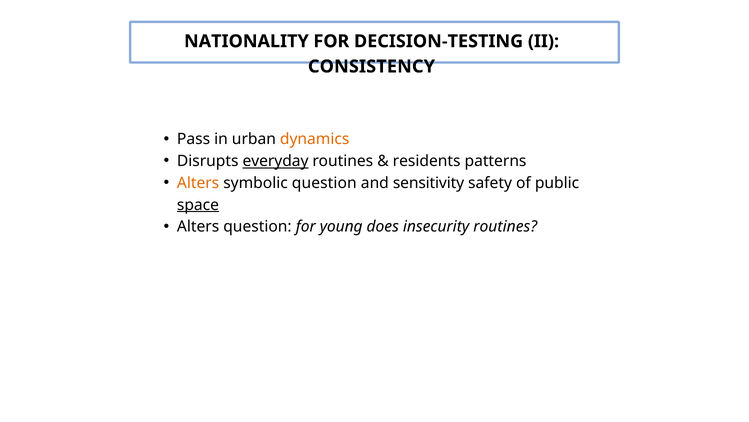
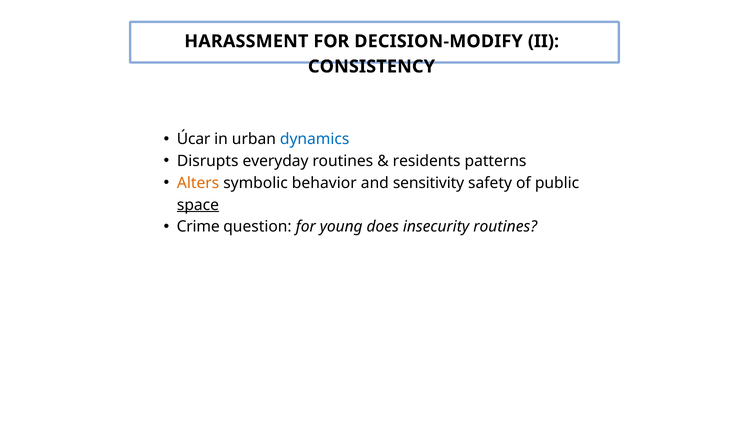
NATIONALITY: NATIONALITY -> HARASSMENT
DECISION-TESTING: DECISION-TESTING -> DECISION-MODIFY
Pass: Pass -> Úcar
dynamics colour: orange -> blue
everyday underline: present -> none
symbolic question: question -> behavior
Alters at (198, 226): Alters -> Crime
